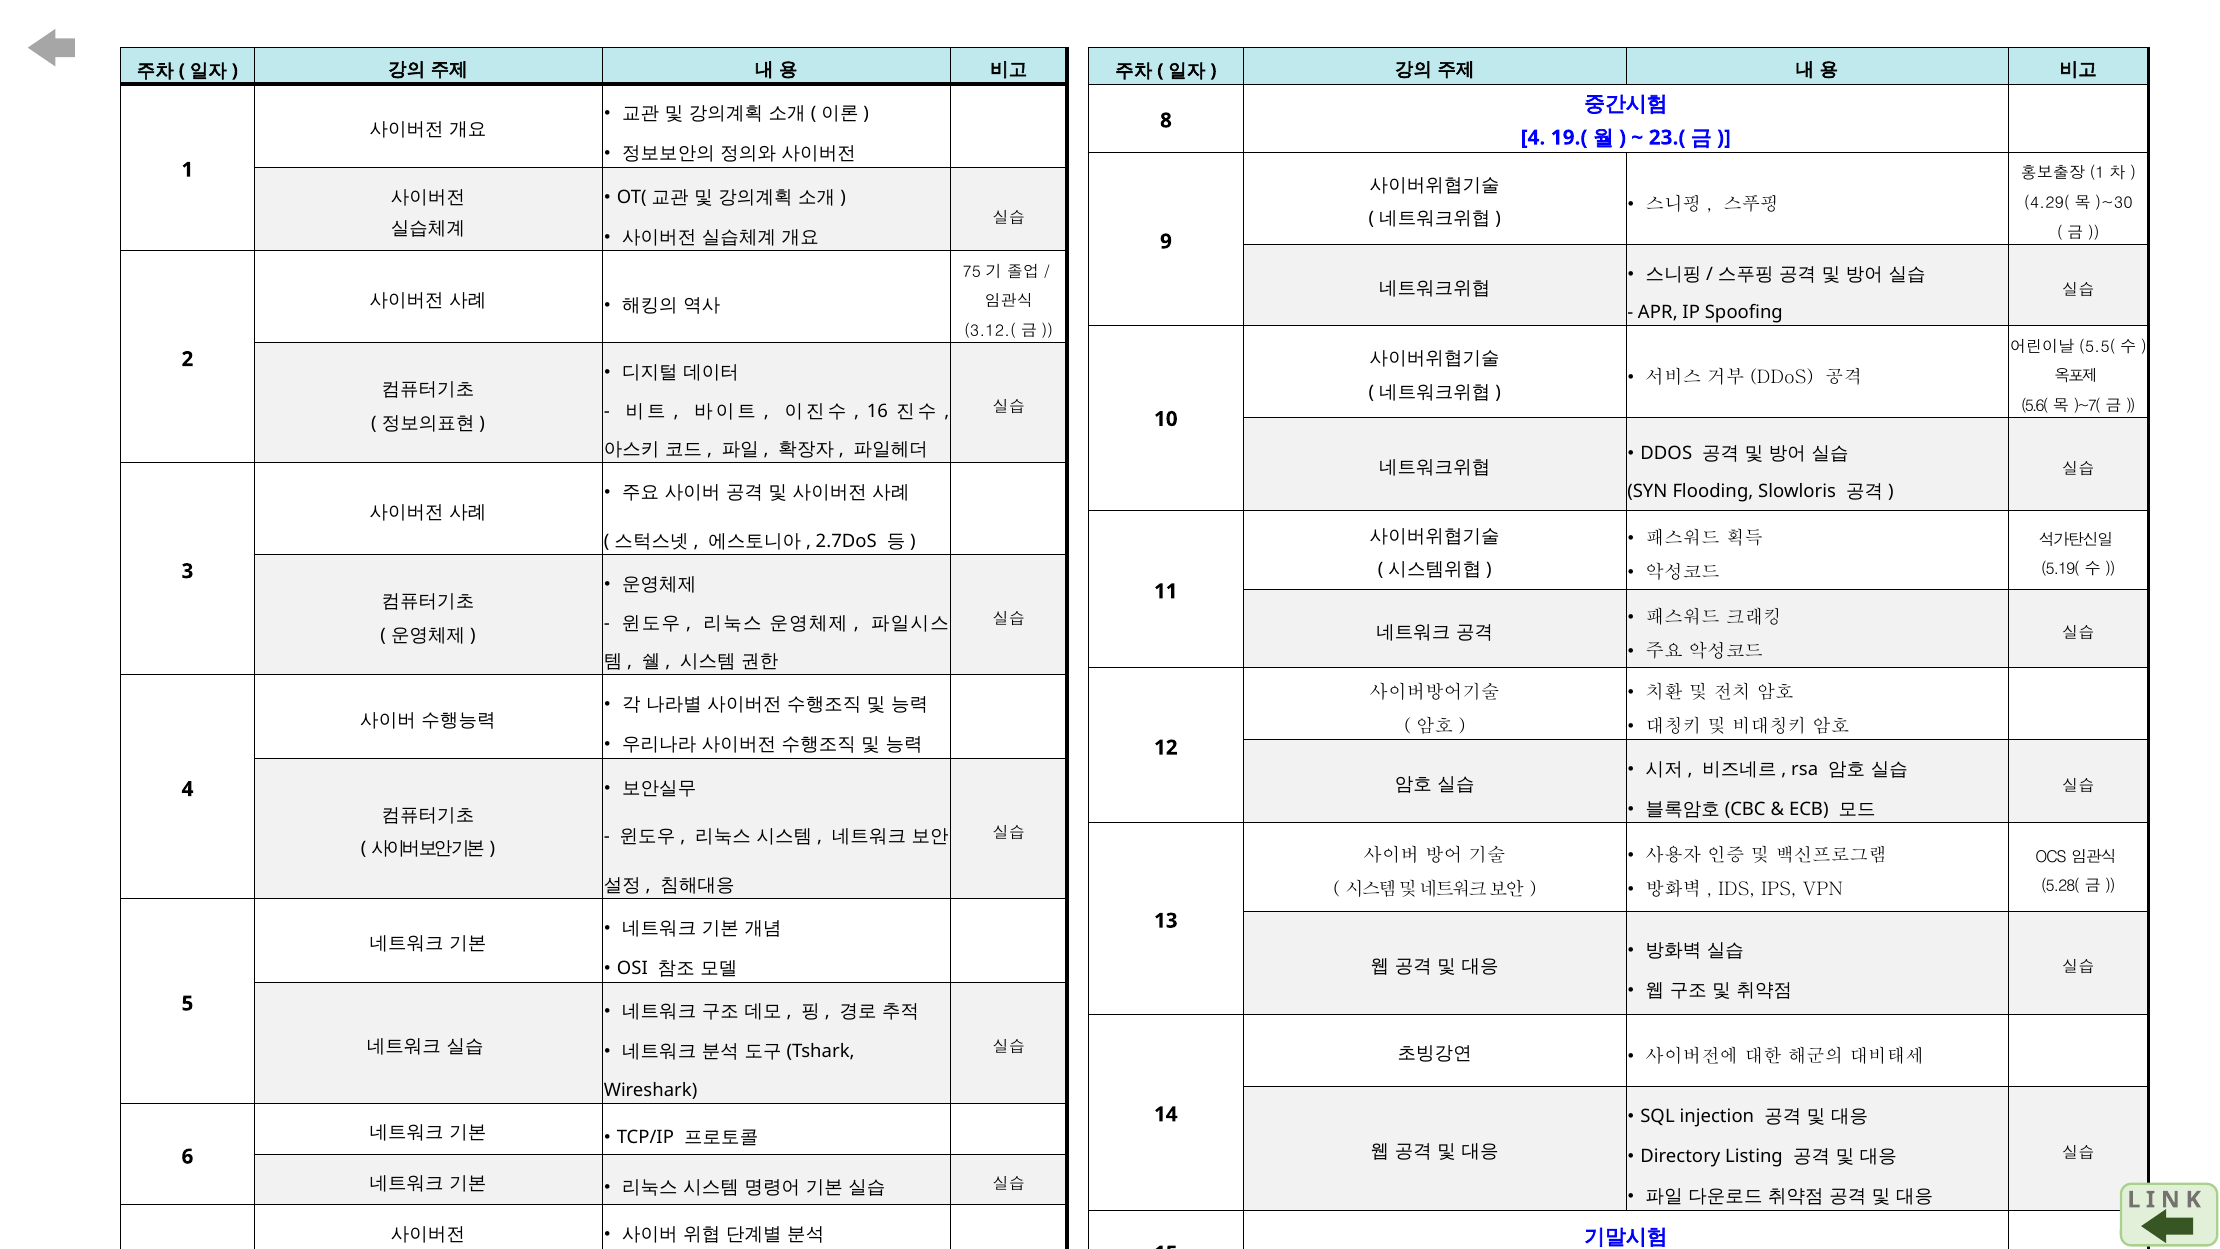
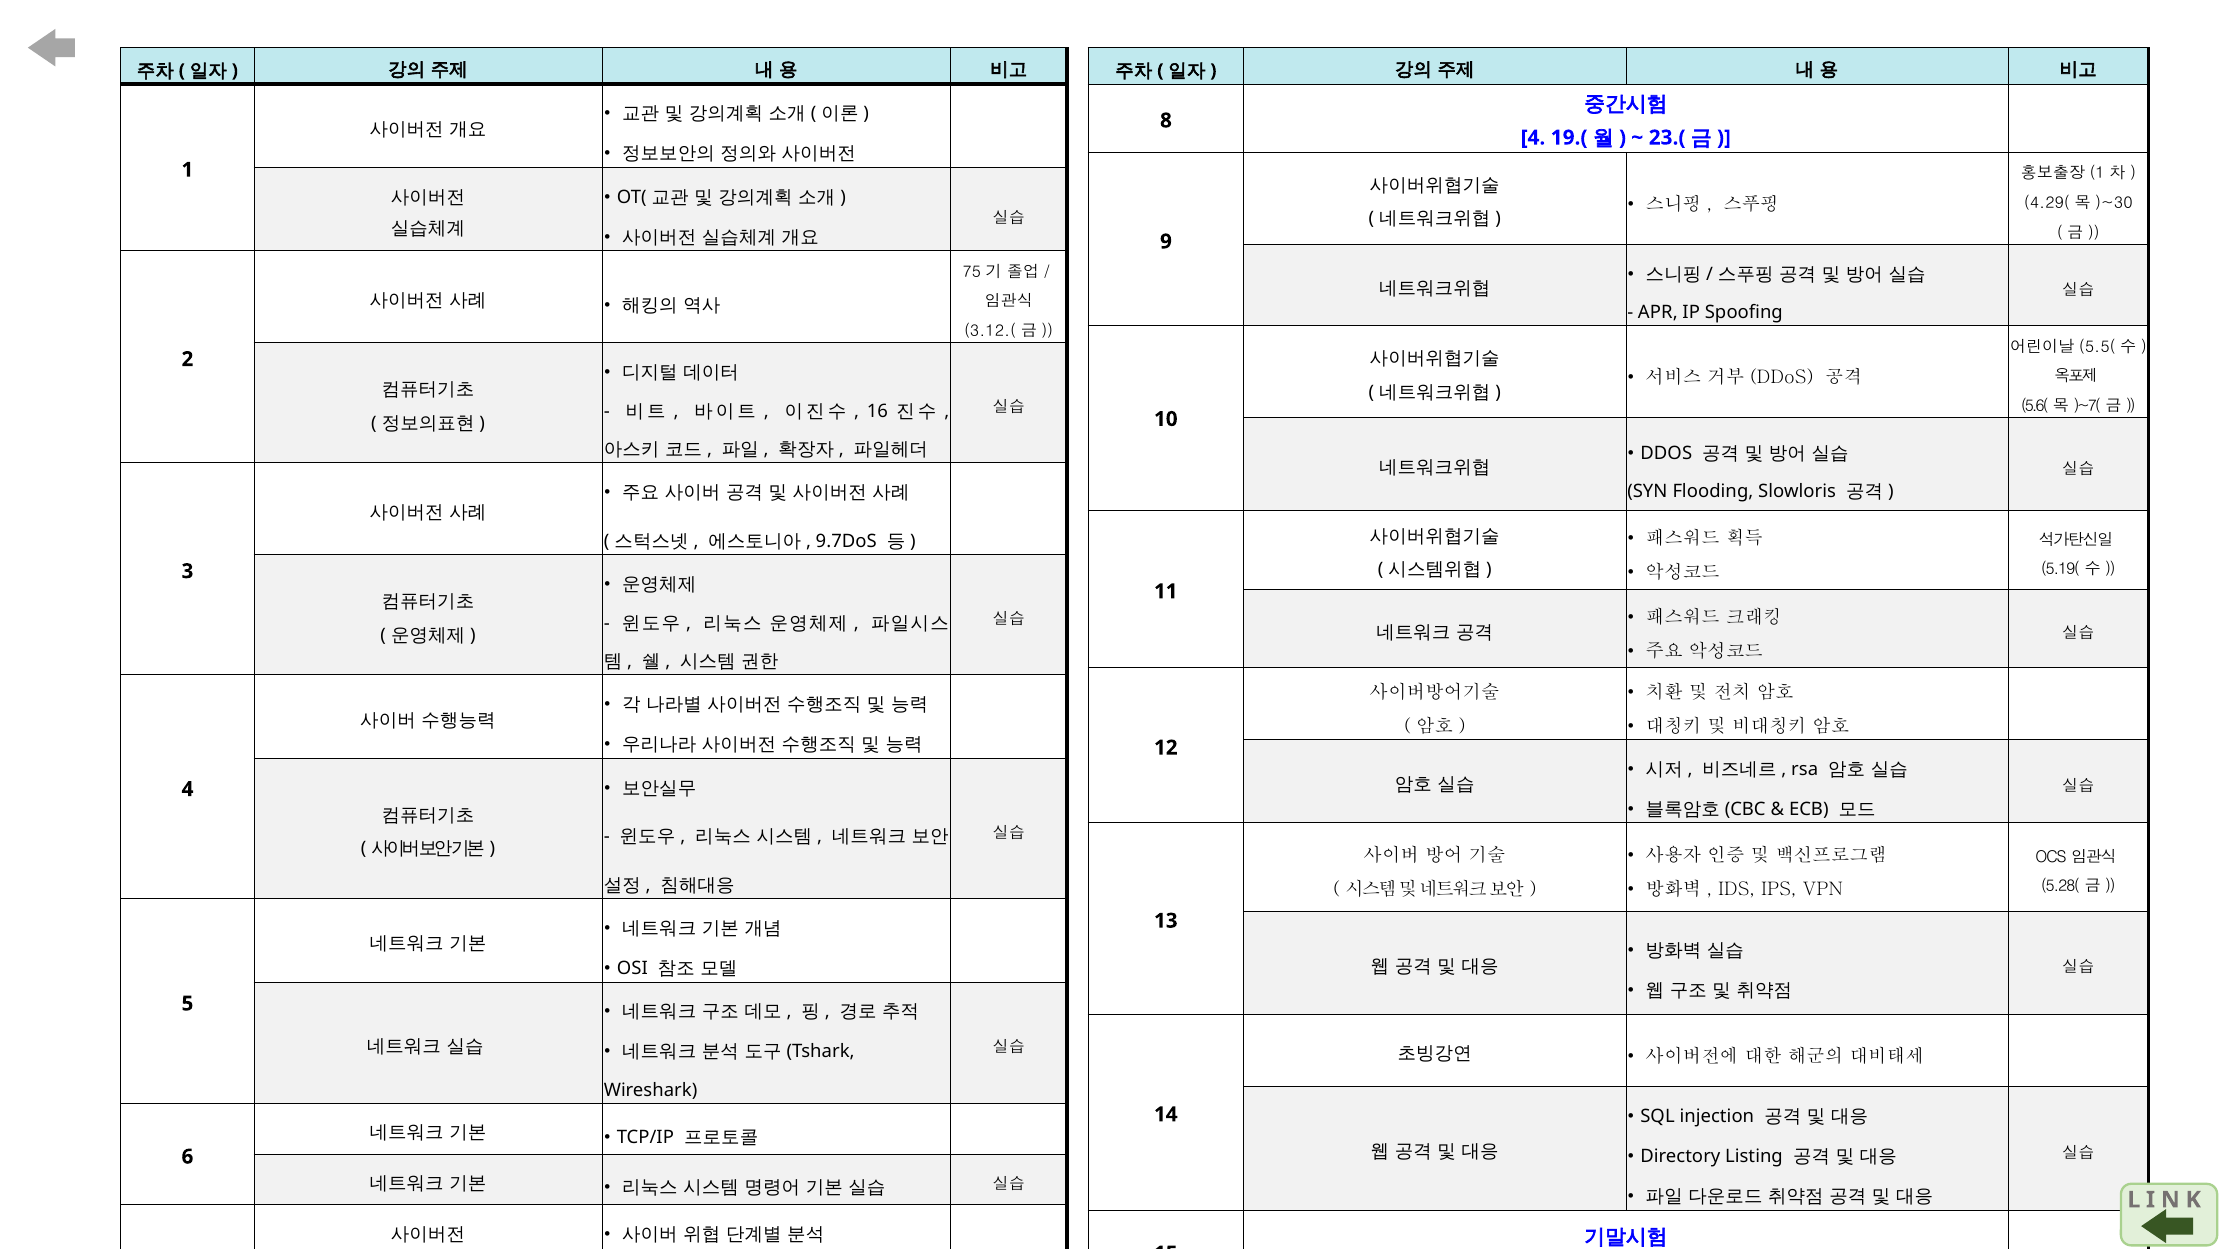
2.7DoS: 2.7DoS -> 9.7DoS
